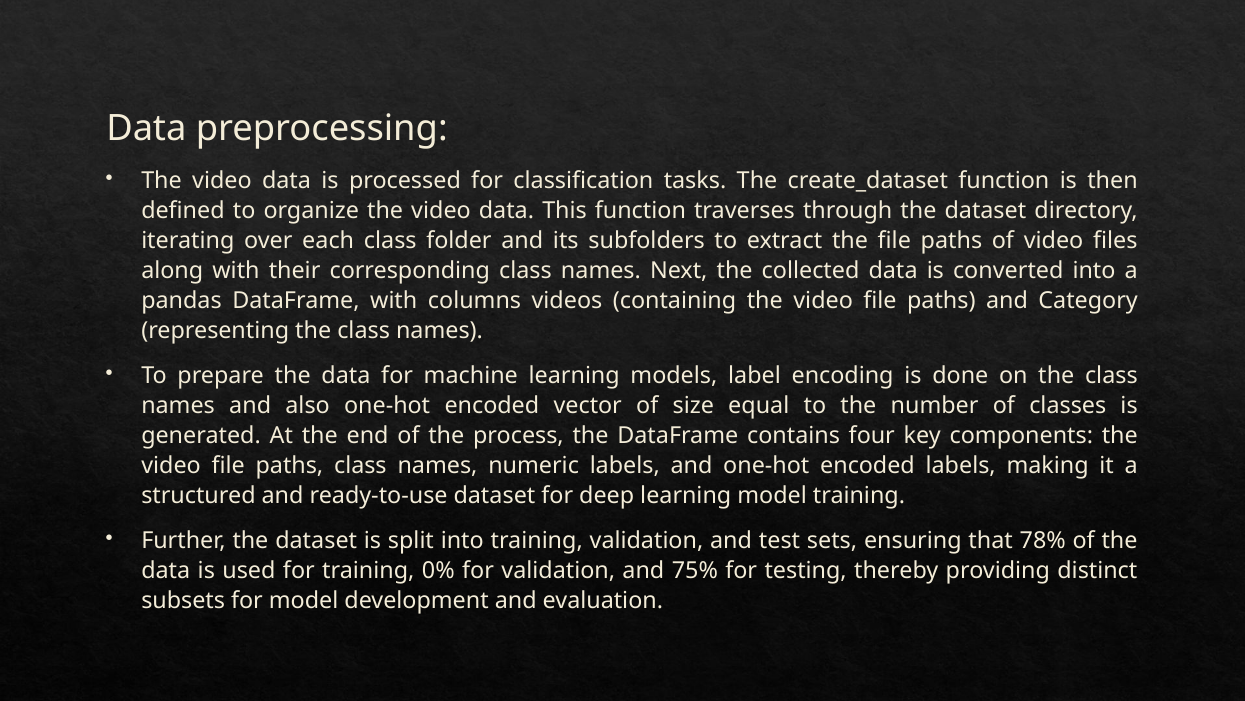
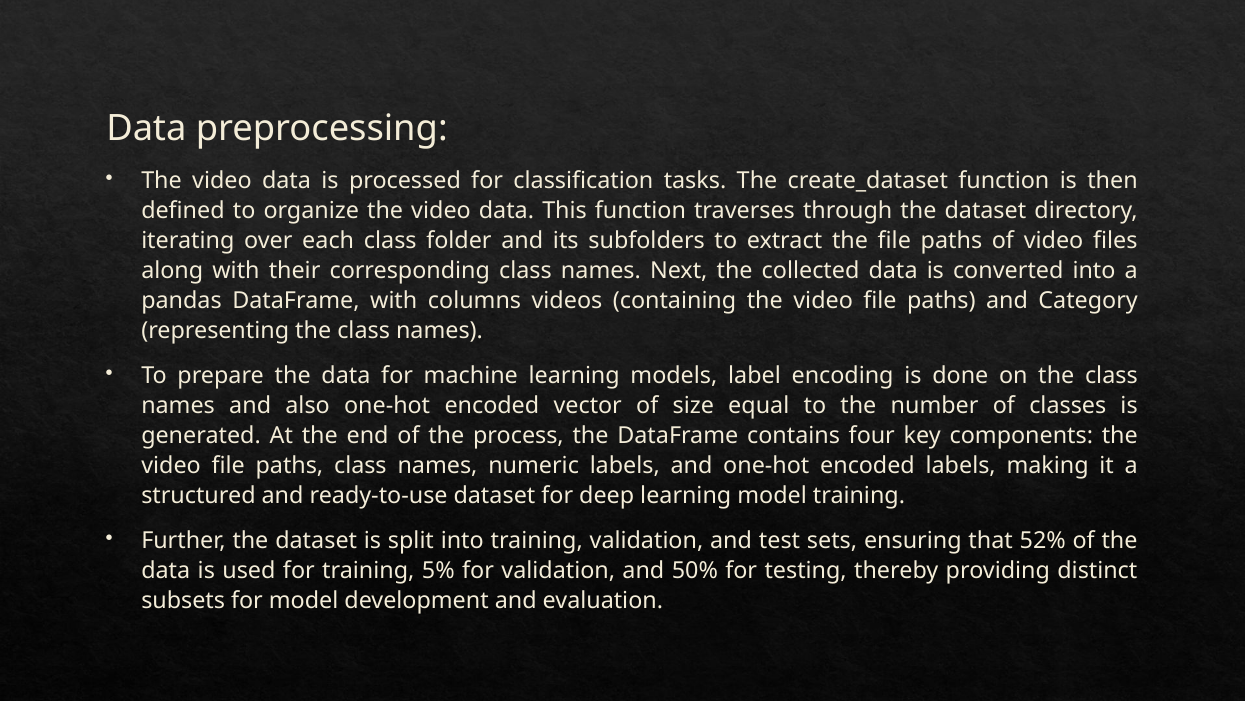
78%: 78% -> 52%
0%: 0% -> 5%
75%: 75% -> 50%
